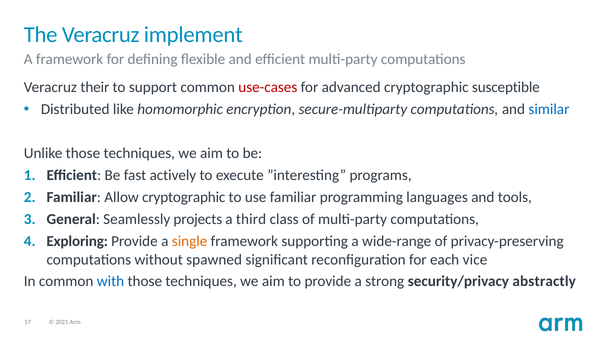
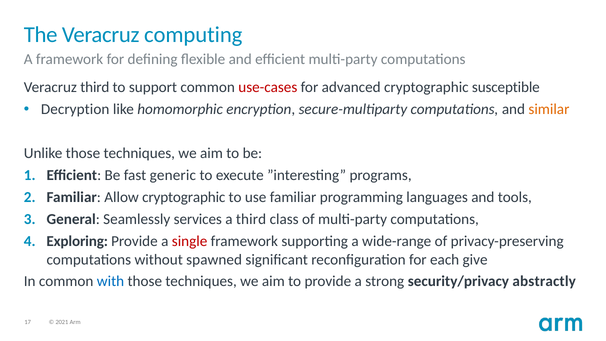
implement: implement -> computing
Veracruz their: their -> third
Distributed: Distributed -> Decryption
similar colour: blue -> orange
actively: actively -> generic
projects: projects -> services
single colour: orange -> red
vice: vice -> give
